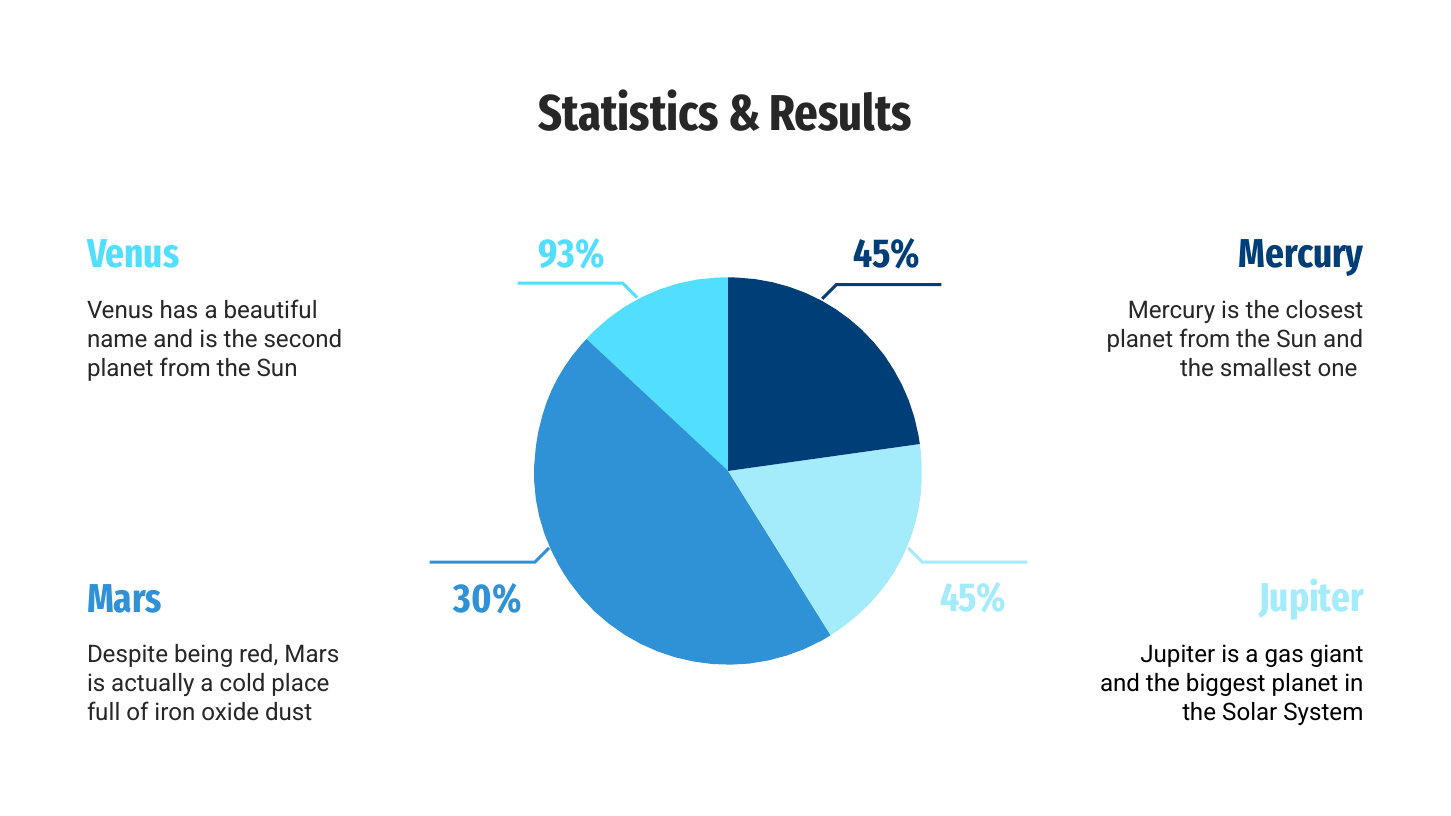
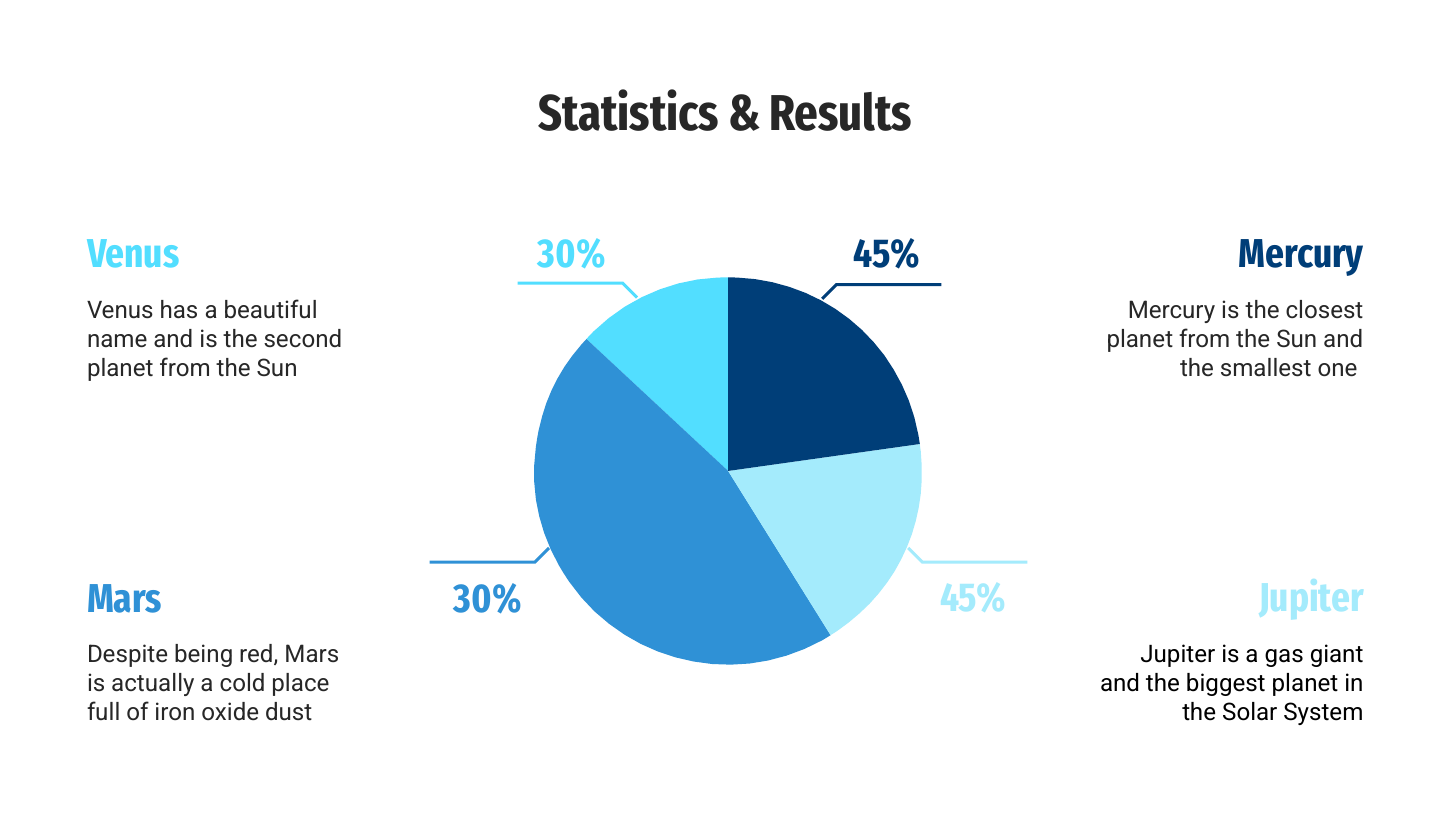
93% at (572, 255): 93% -> 30%
